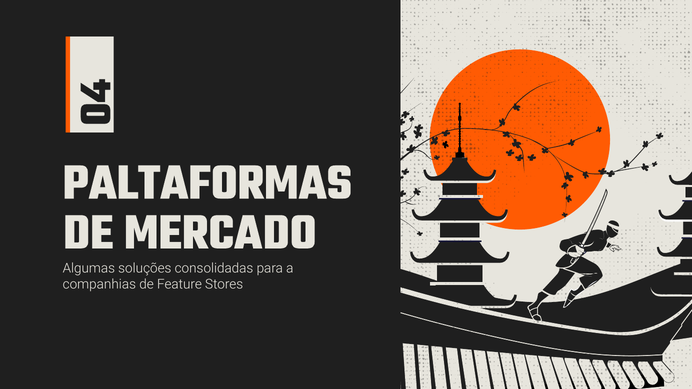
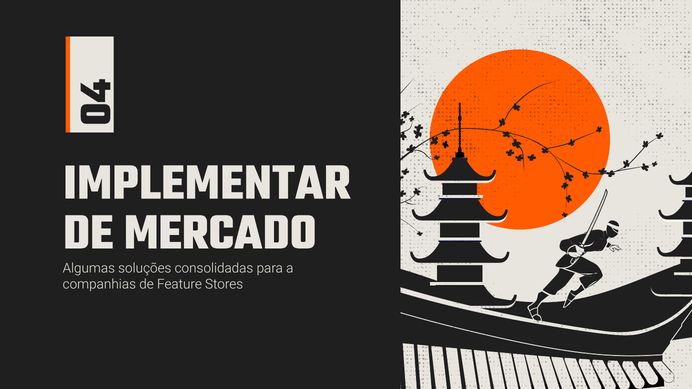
PALTAFORMAS: PALTAFORMAS -> IMPLEMENTAR
